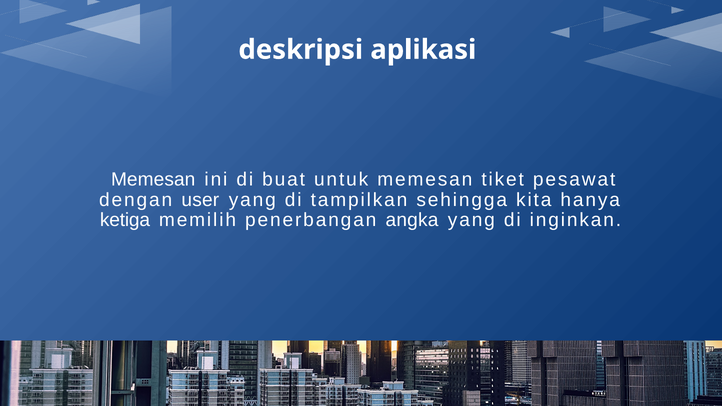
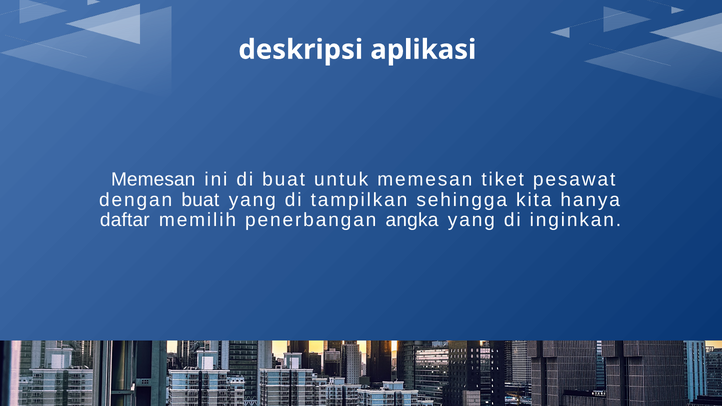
dengan user: user -> buat
ketiga: ketiga -> daftar
